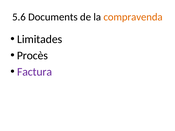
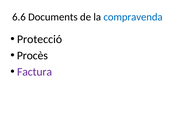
5.6: 5.6 -> 6.6
compravenda colour: orange -> blue
Limitades: Limitades -> Protecció
